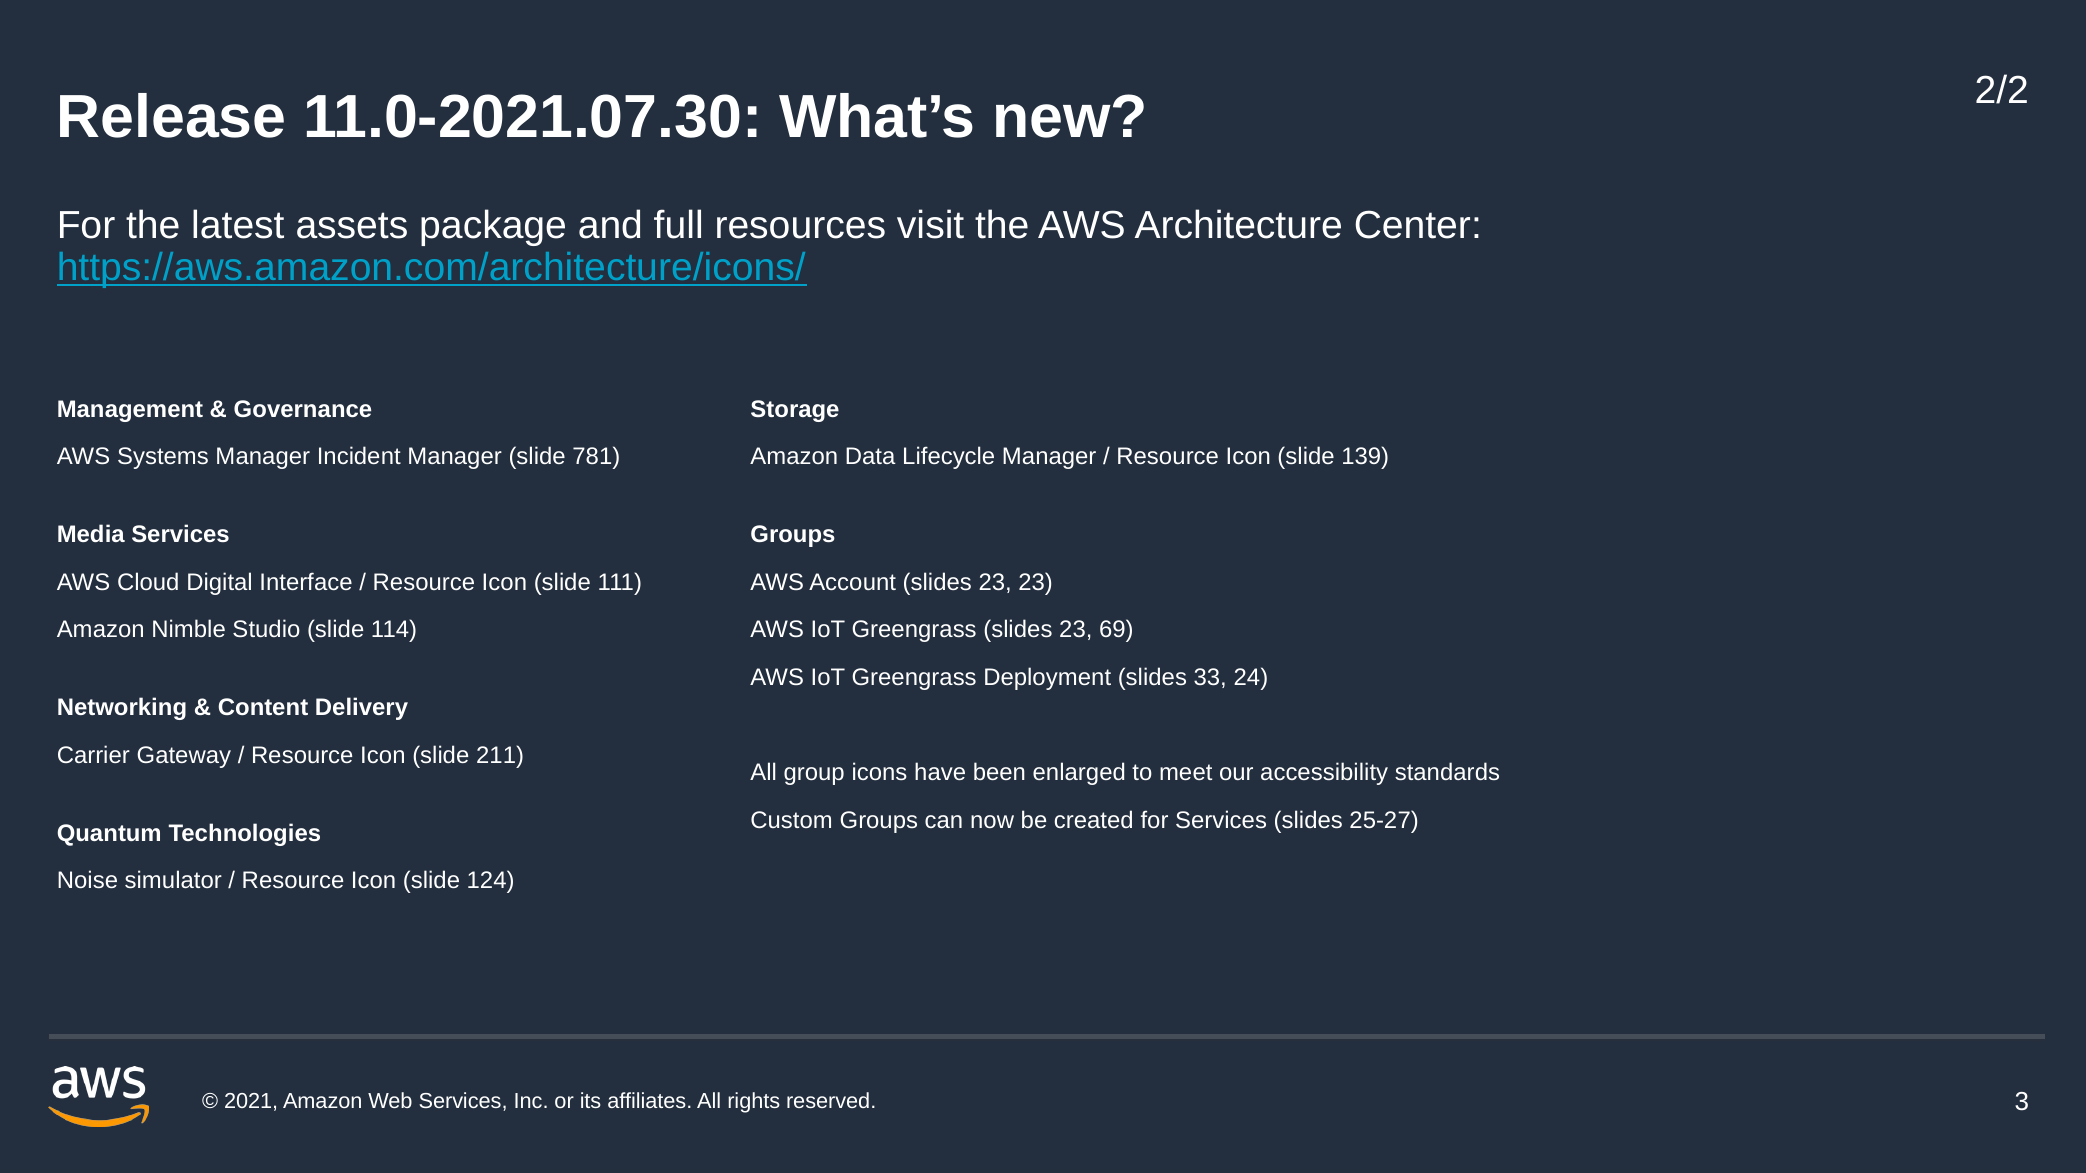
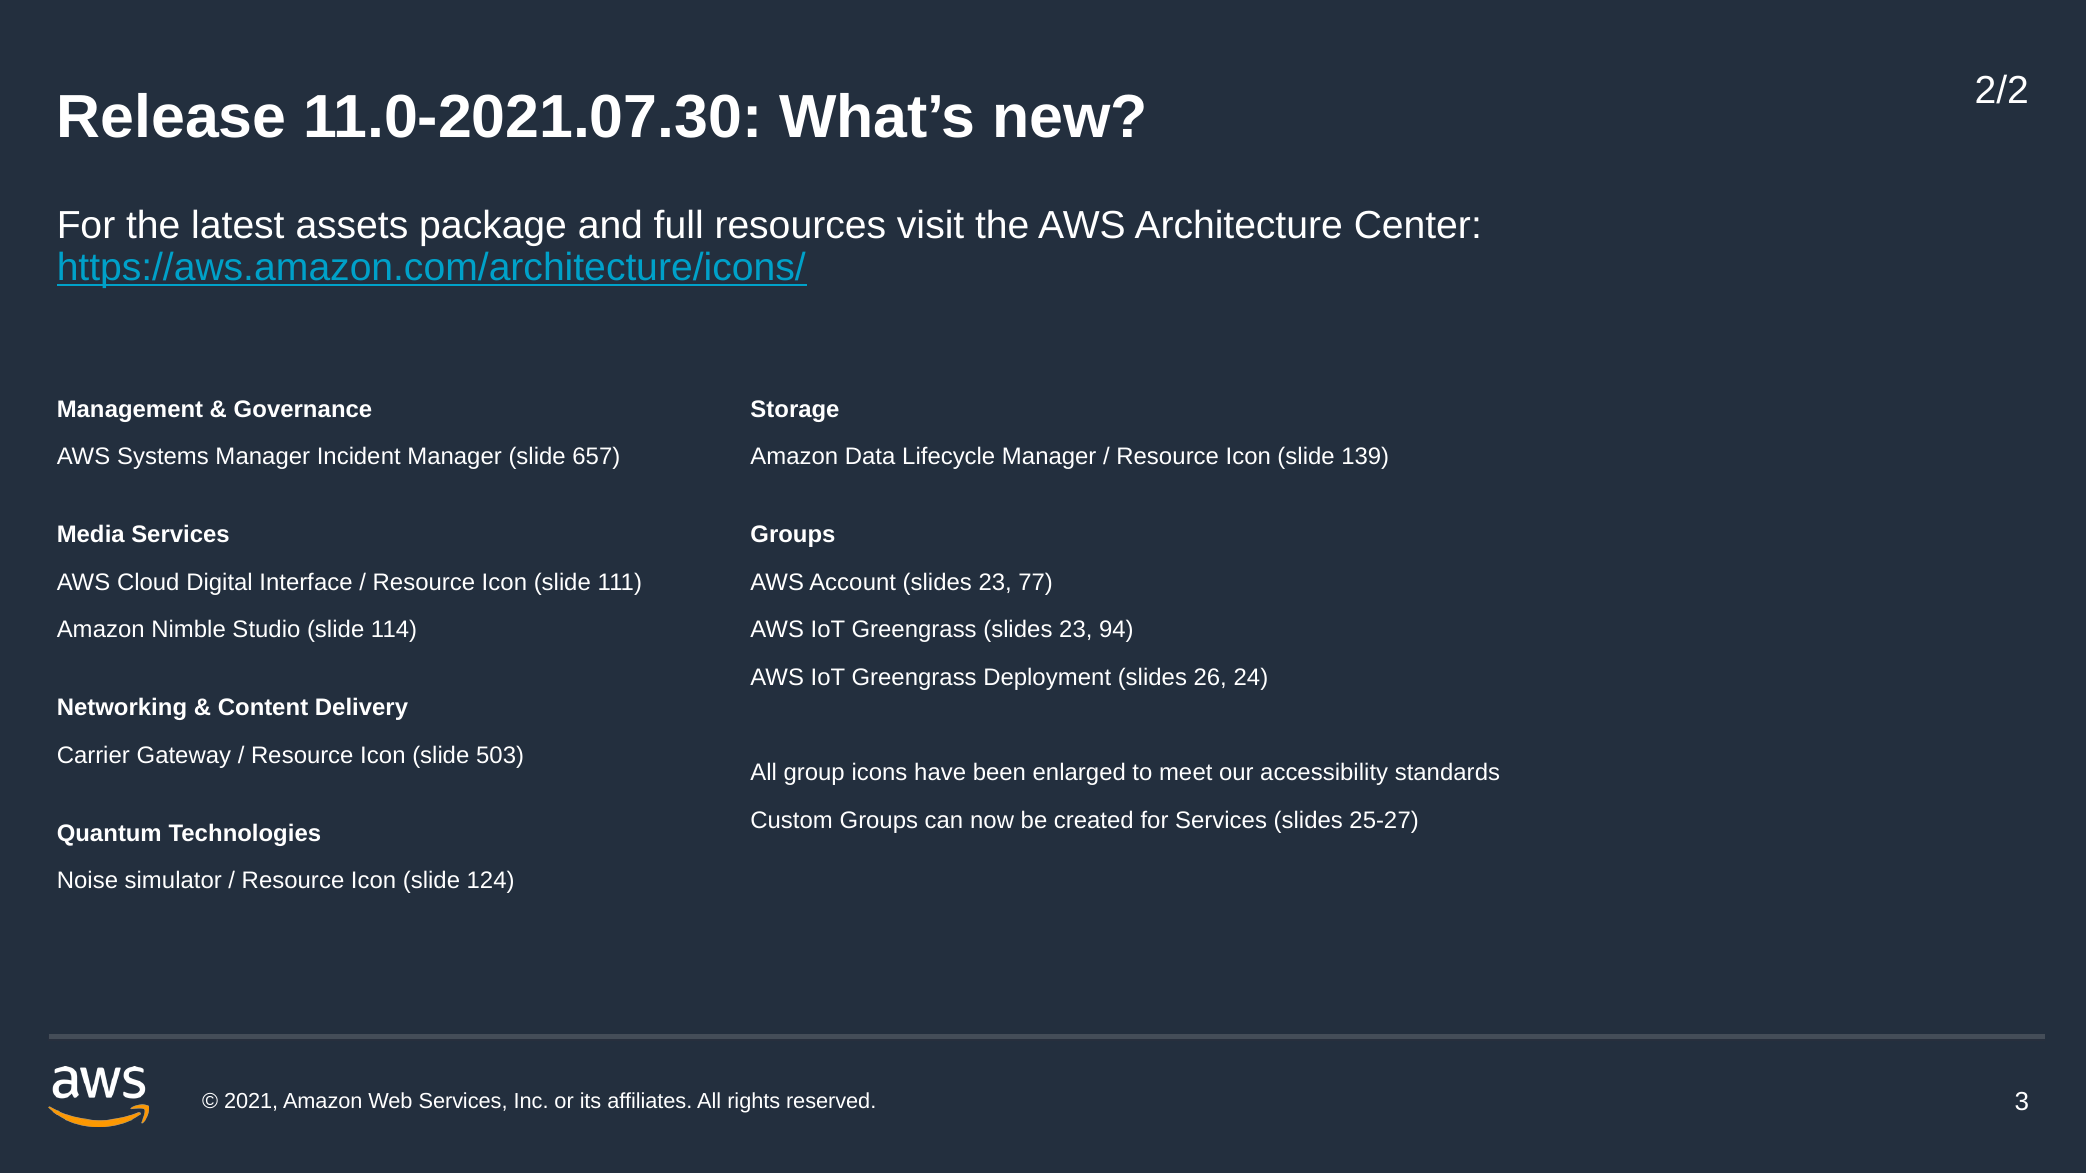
781: 781 -> 657
23 23: 23 -> 77
69: 69 -> 94
33: 33 -> 26
211: 211 -> 503
